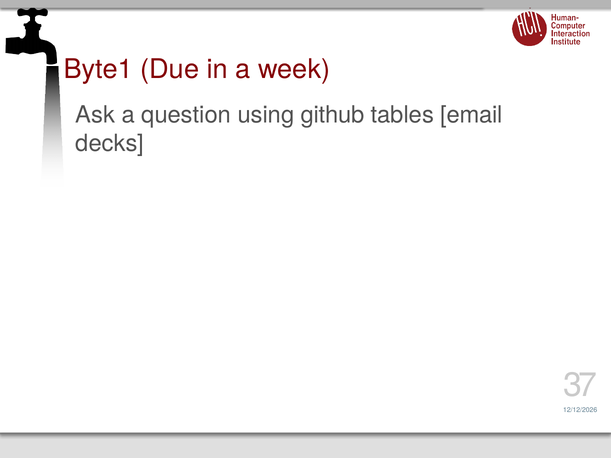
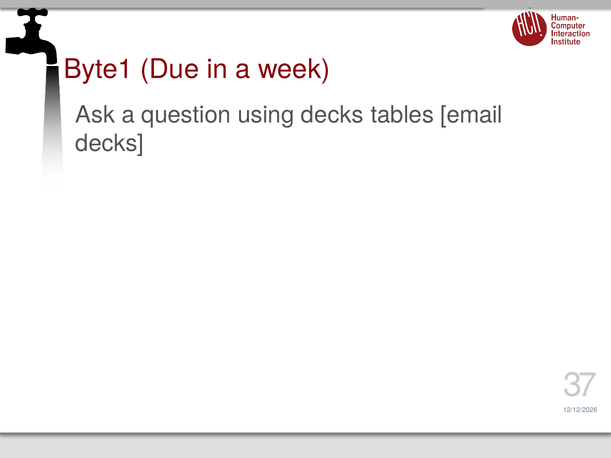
using github: github -> decks
